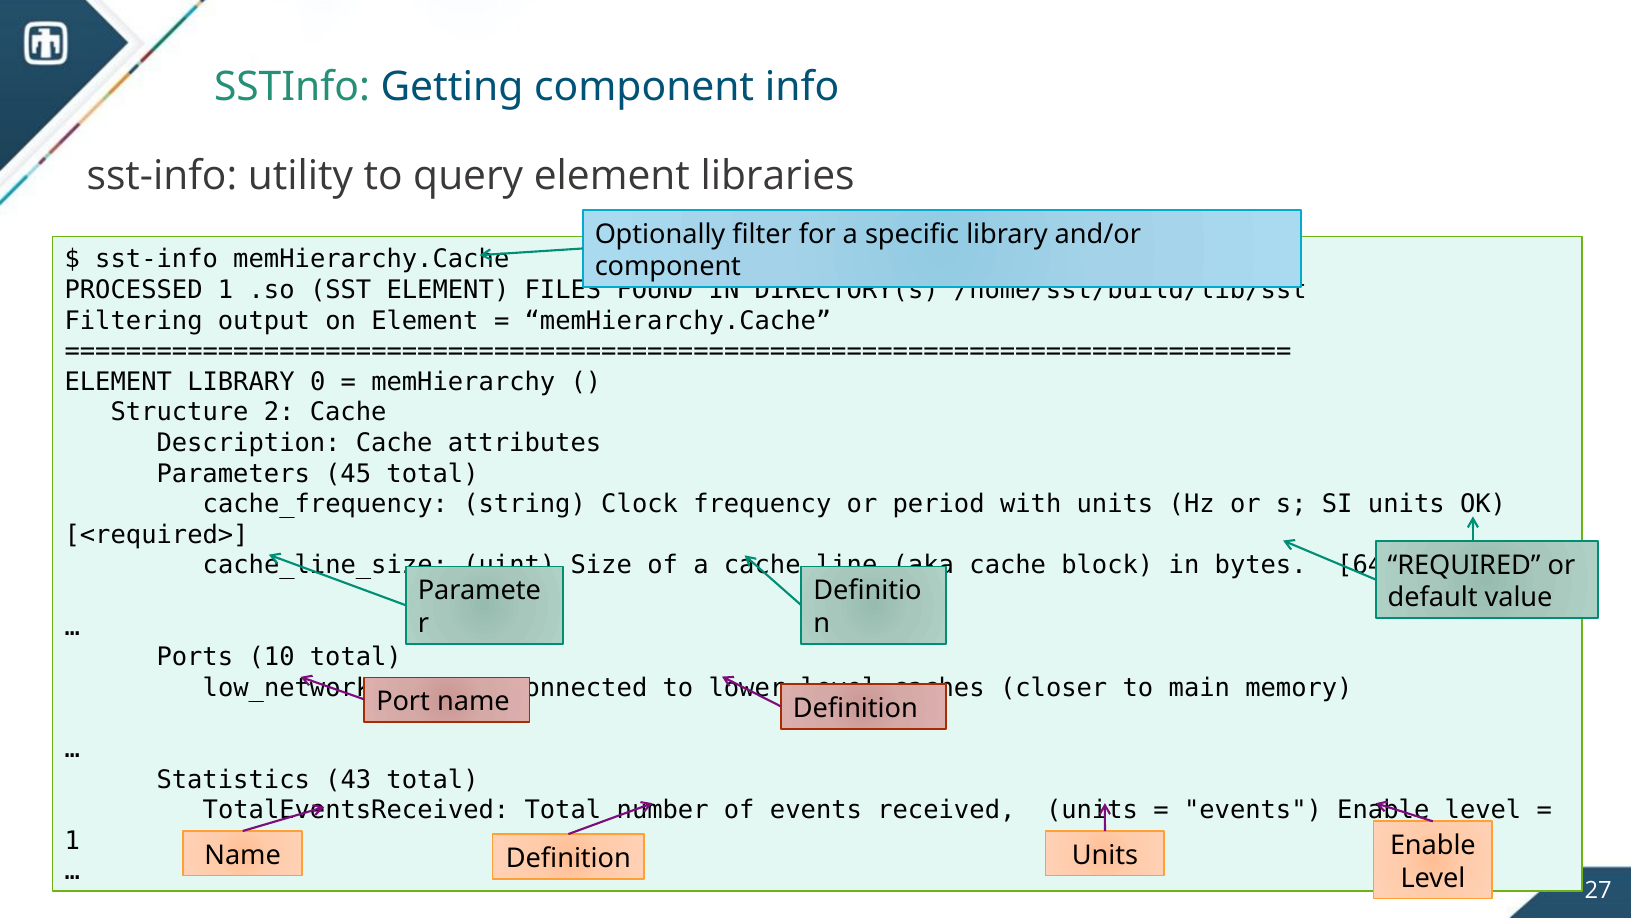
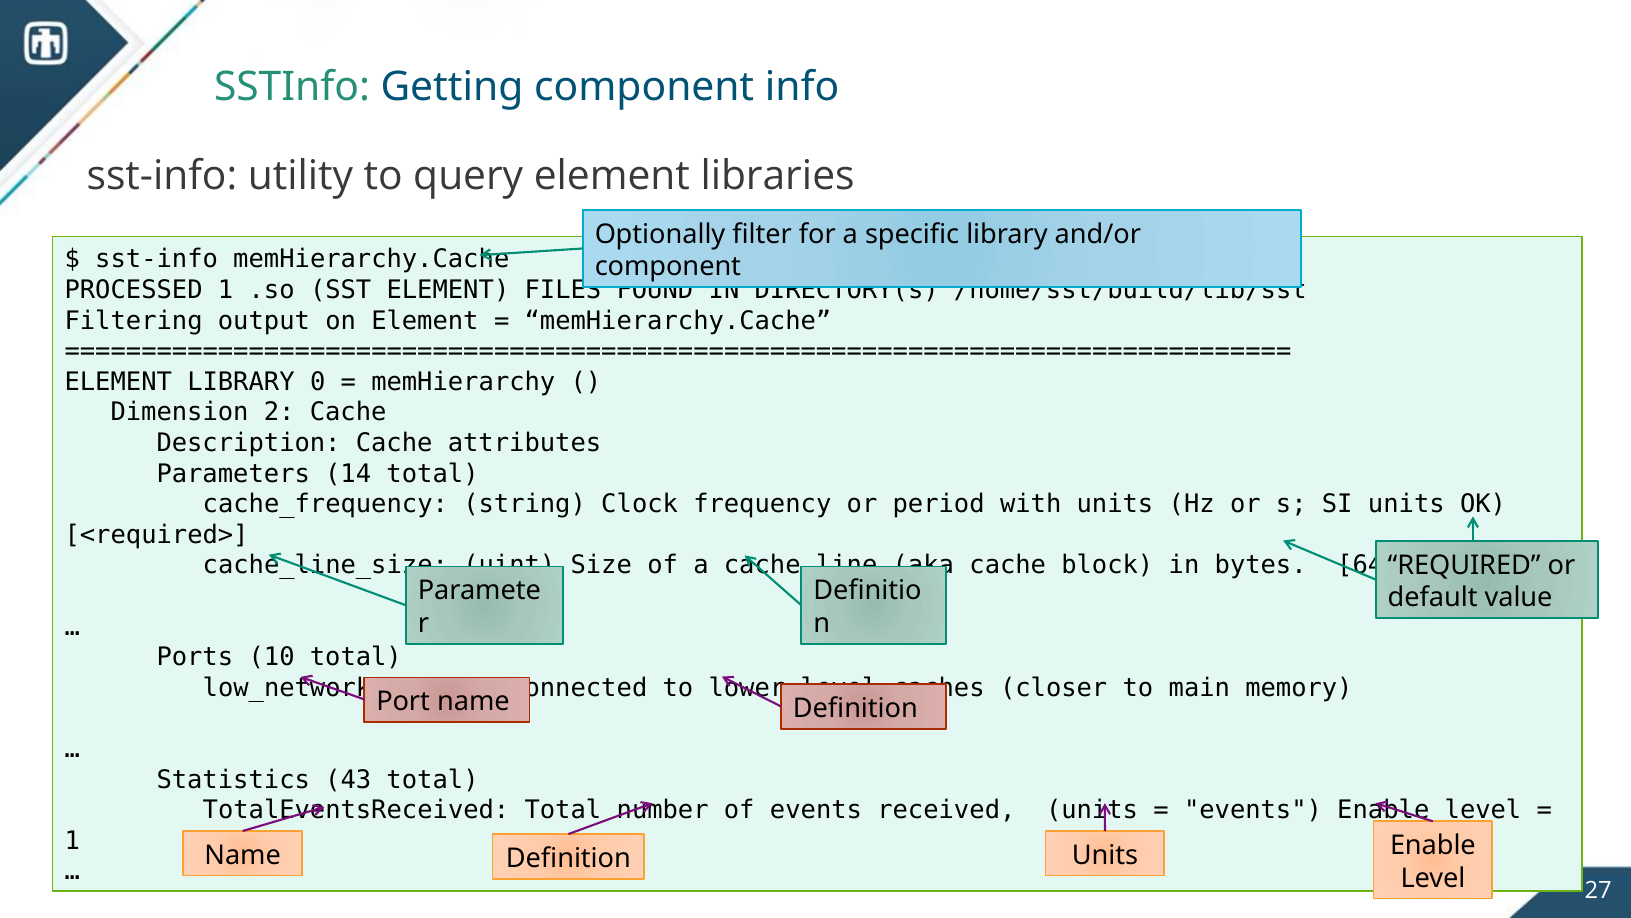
Structure: Structure -> Dimension
45: 45 -> 14
